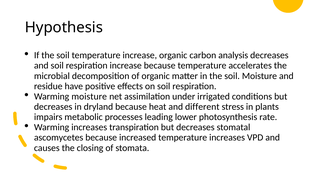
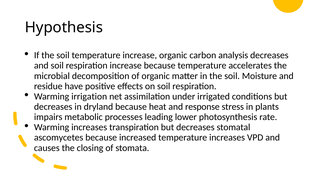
Warming moisture: moisture -> irrigation
different: different -> response
